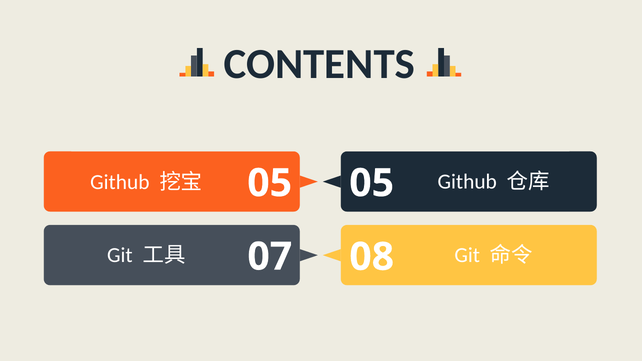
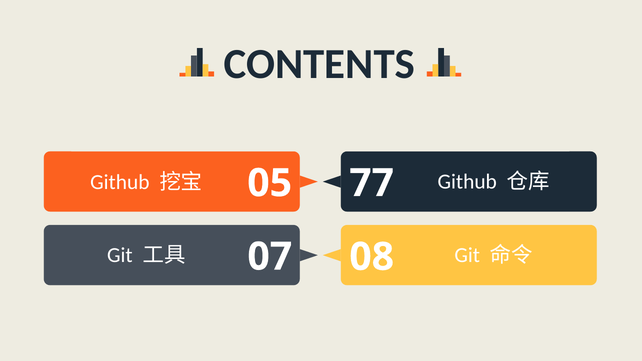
05 05: 05 -> 77
